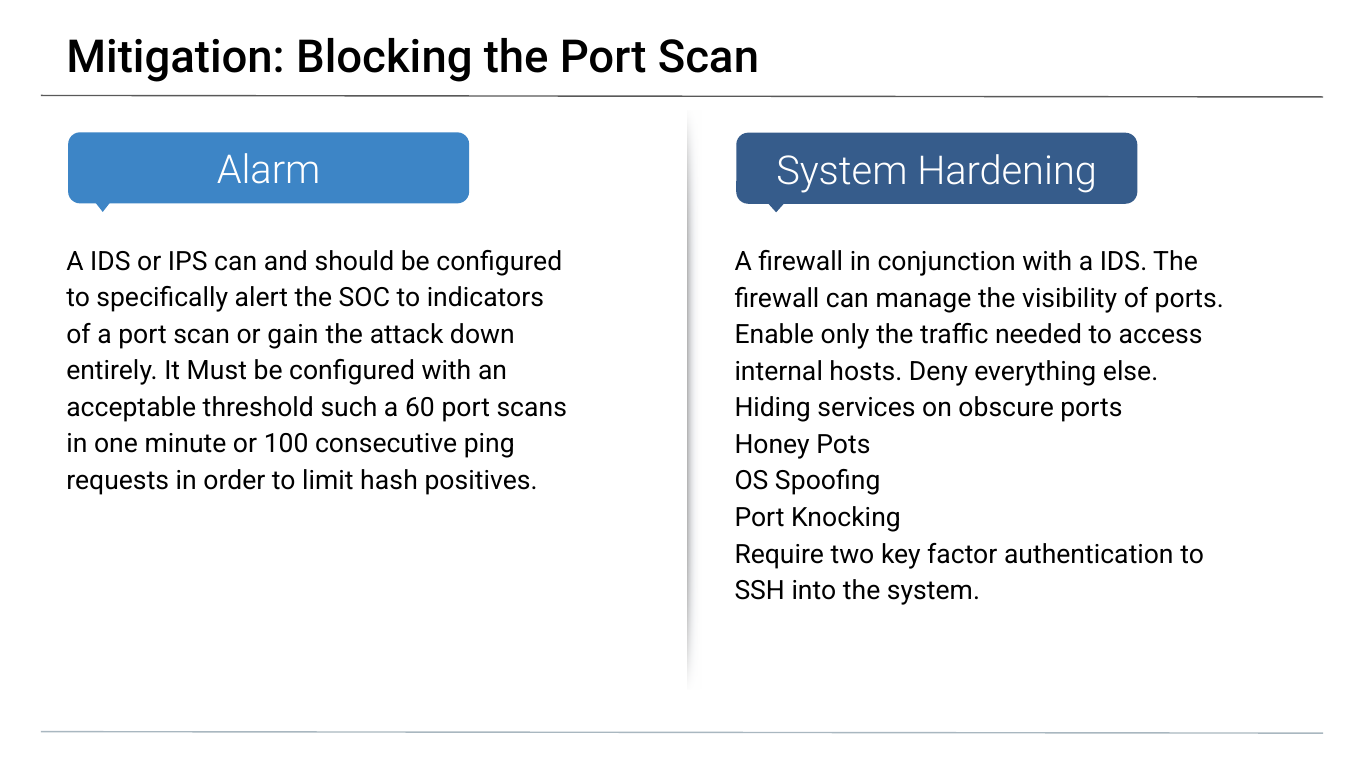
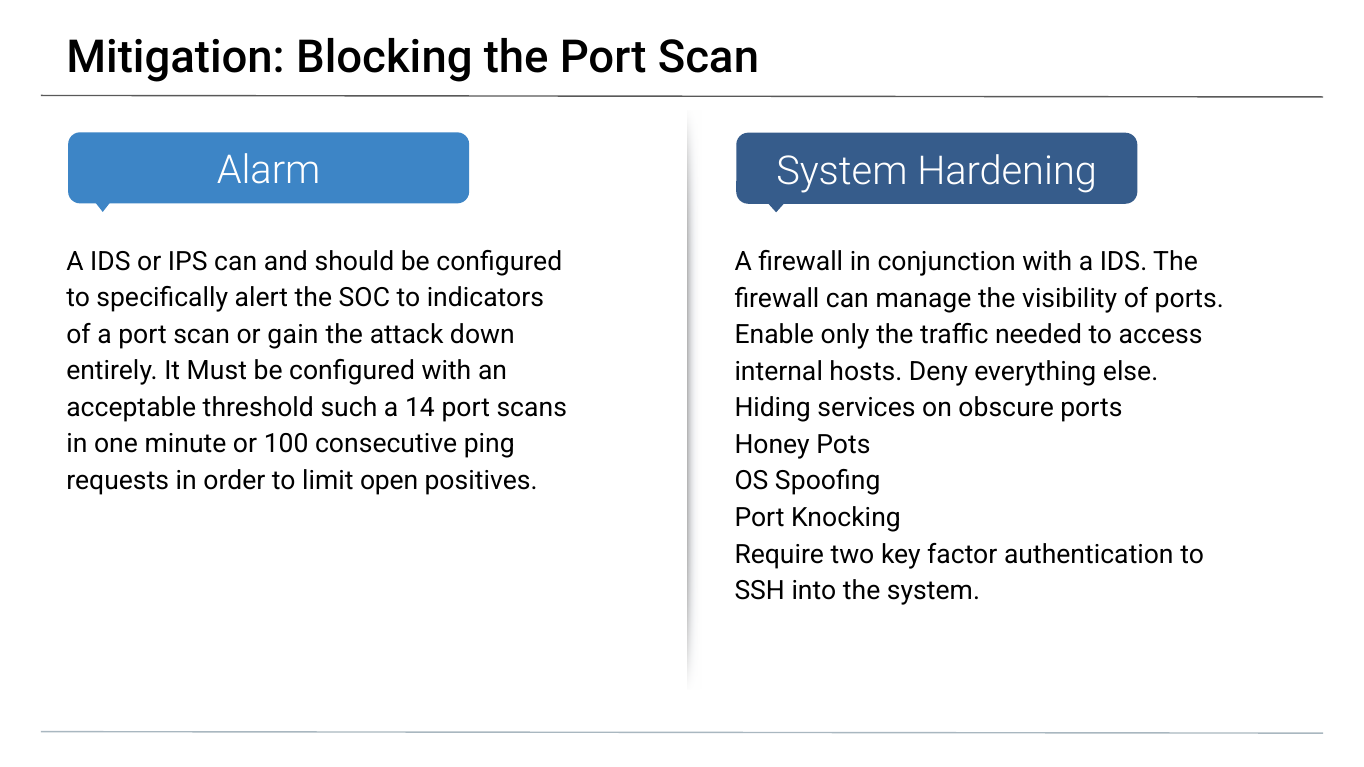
60: 60 -> 14
hash: hash -> open
